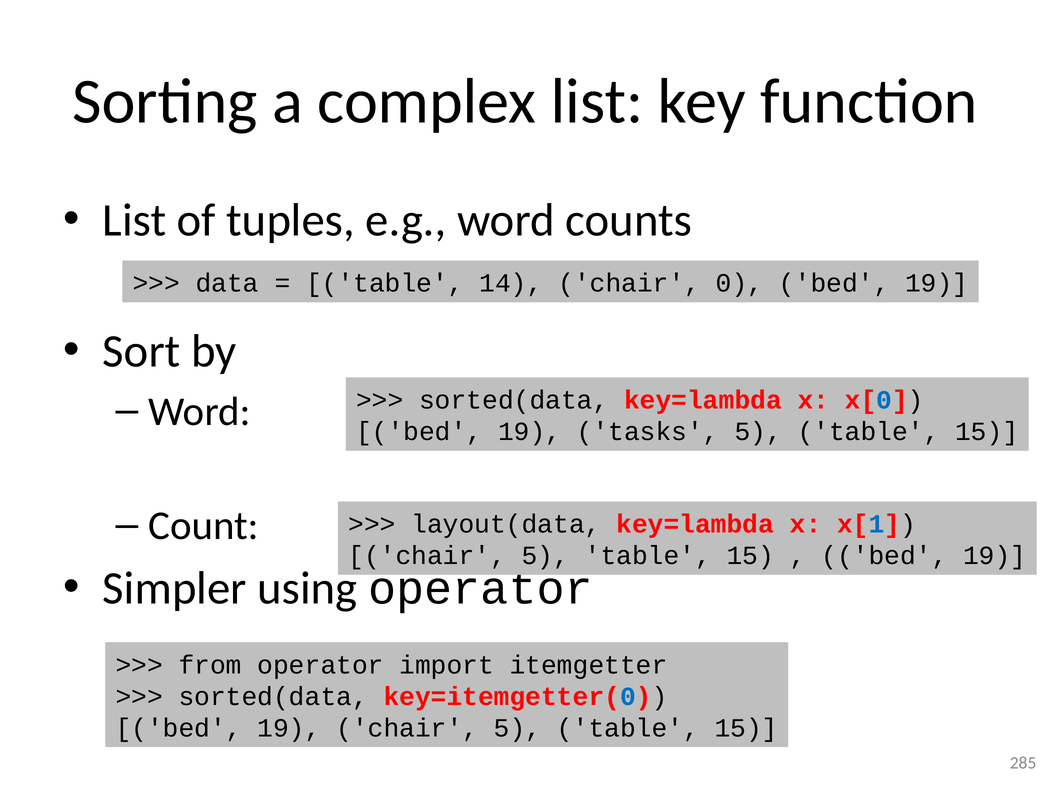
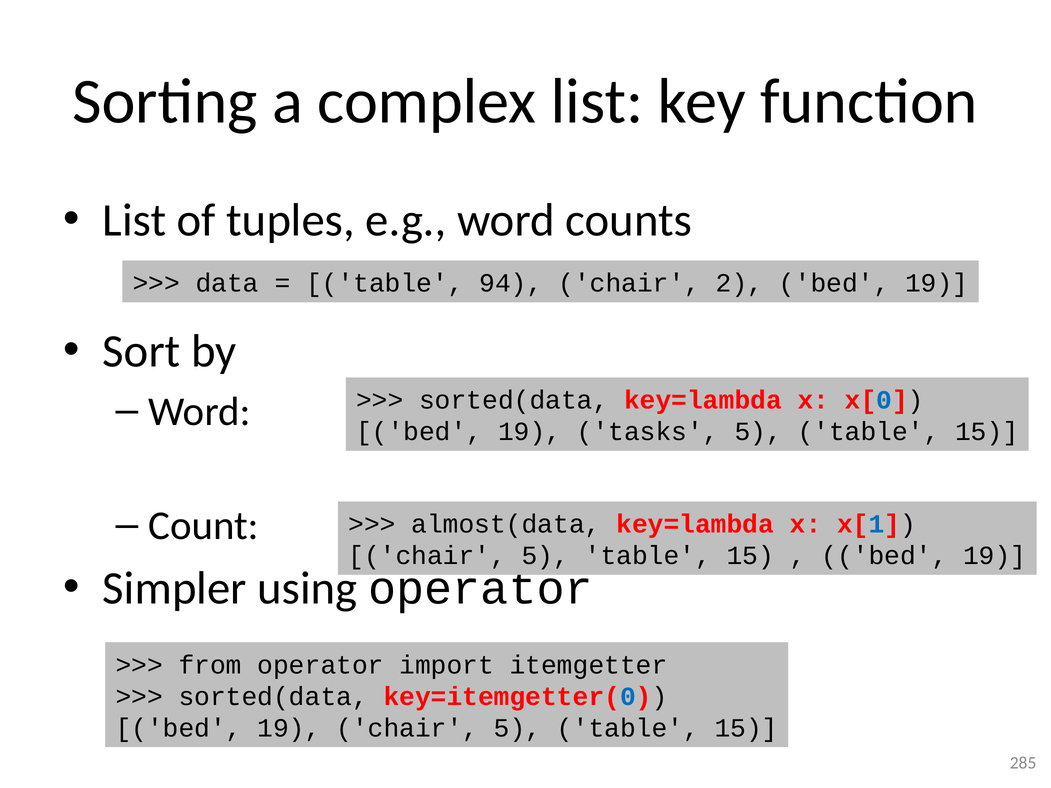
14: 14 -> 94
0: 0 -> 2
layout(data: layout(data -> almost(data
